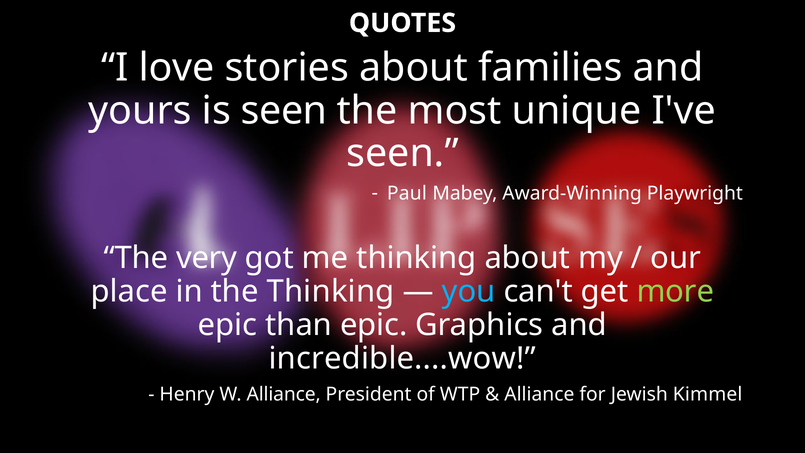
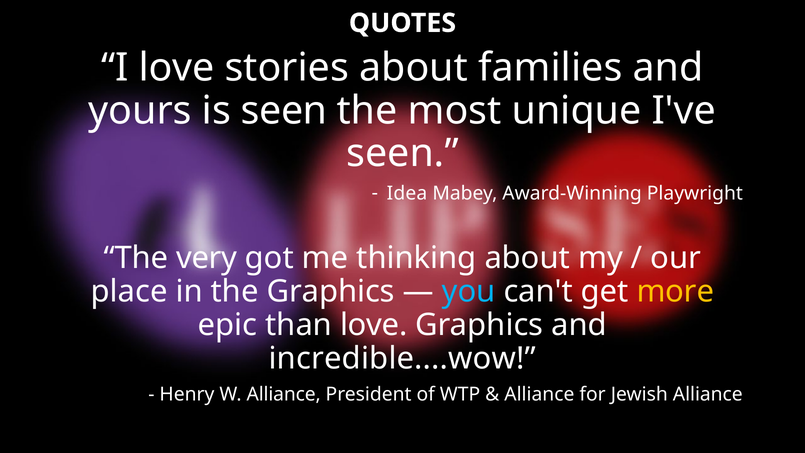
Paul: Paul -> Idea
the Thinking: Thinking -> Graphics
more colour: light green -> yellow
than epic: epic -> love
Jewish Kimmel: Kimmel -> Alliance
